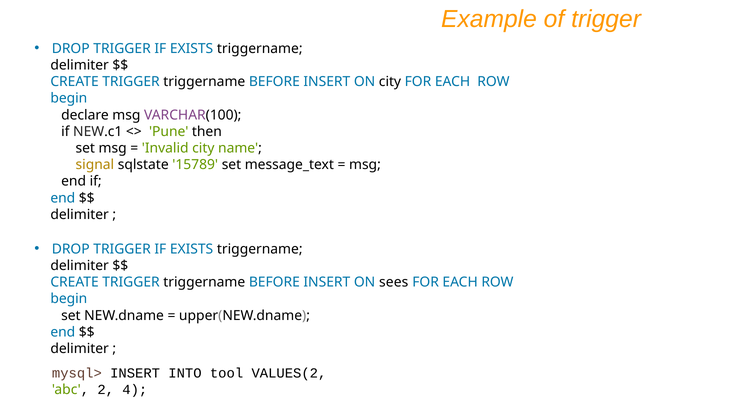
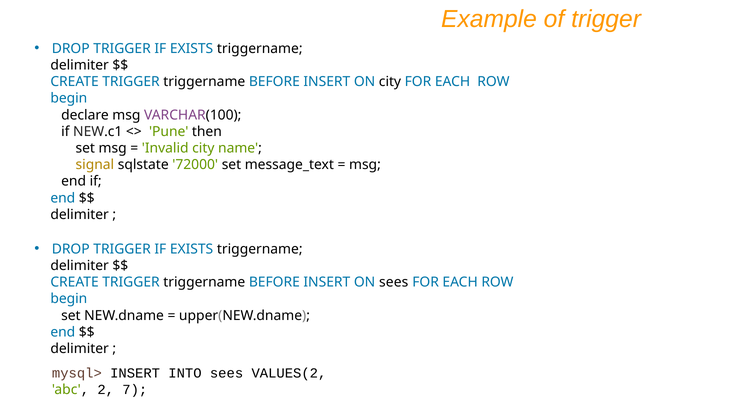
15789: 15789 -> 72000
INTO tool: tool -> sees
4: 4 -> 7
